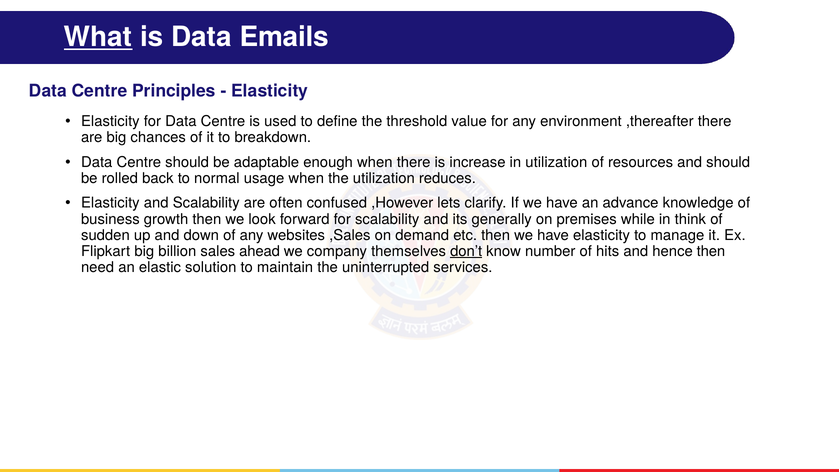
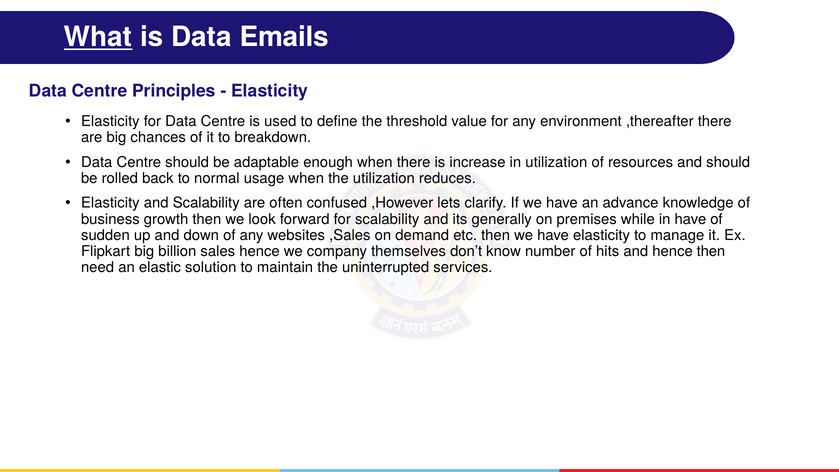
in think: think -> have
sales ahead: ahead -> hence
don’t underline: present -> none
